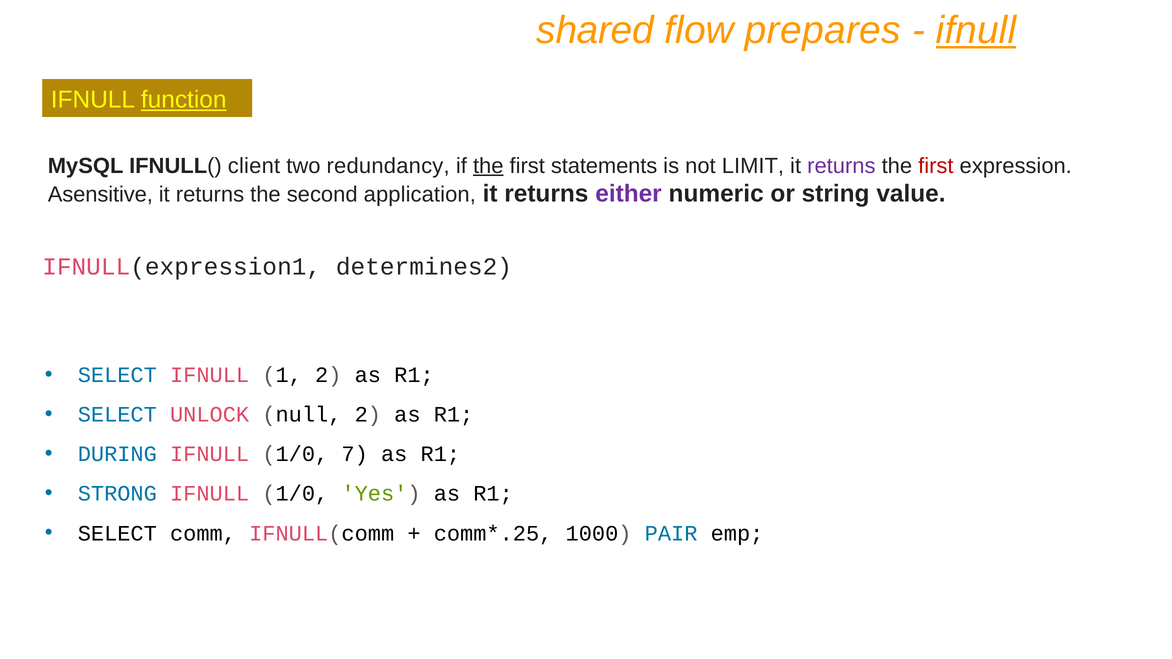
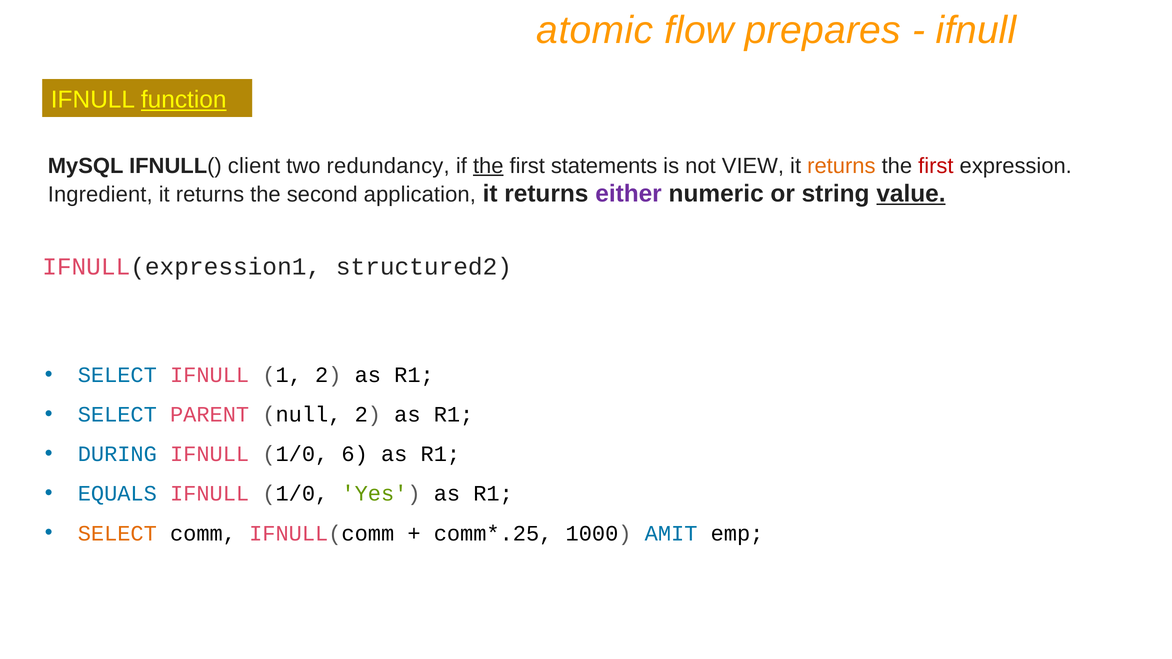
shared: shared -> atomic
ifnull at (976, 31) underline: present -> none
LIMIT: LIMIT -> VIEW
returns at (841, 166) colour: purple -> orange
Asensitive: Asensitive -> Ingredient
value underline: none -> present
determines2: determines2 -> structured2
UNLOCK: UNLOCK -> PARENT
7: 7 -> 6
STRONG: STRONG -> EQUALS
SELECT at (117, 533) colour: black -> orange
PAIR: PAIR -> AMIT
